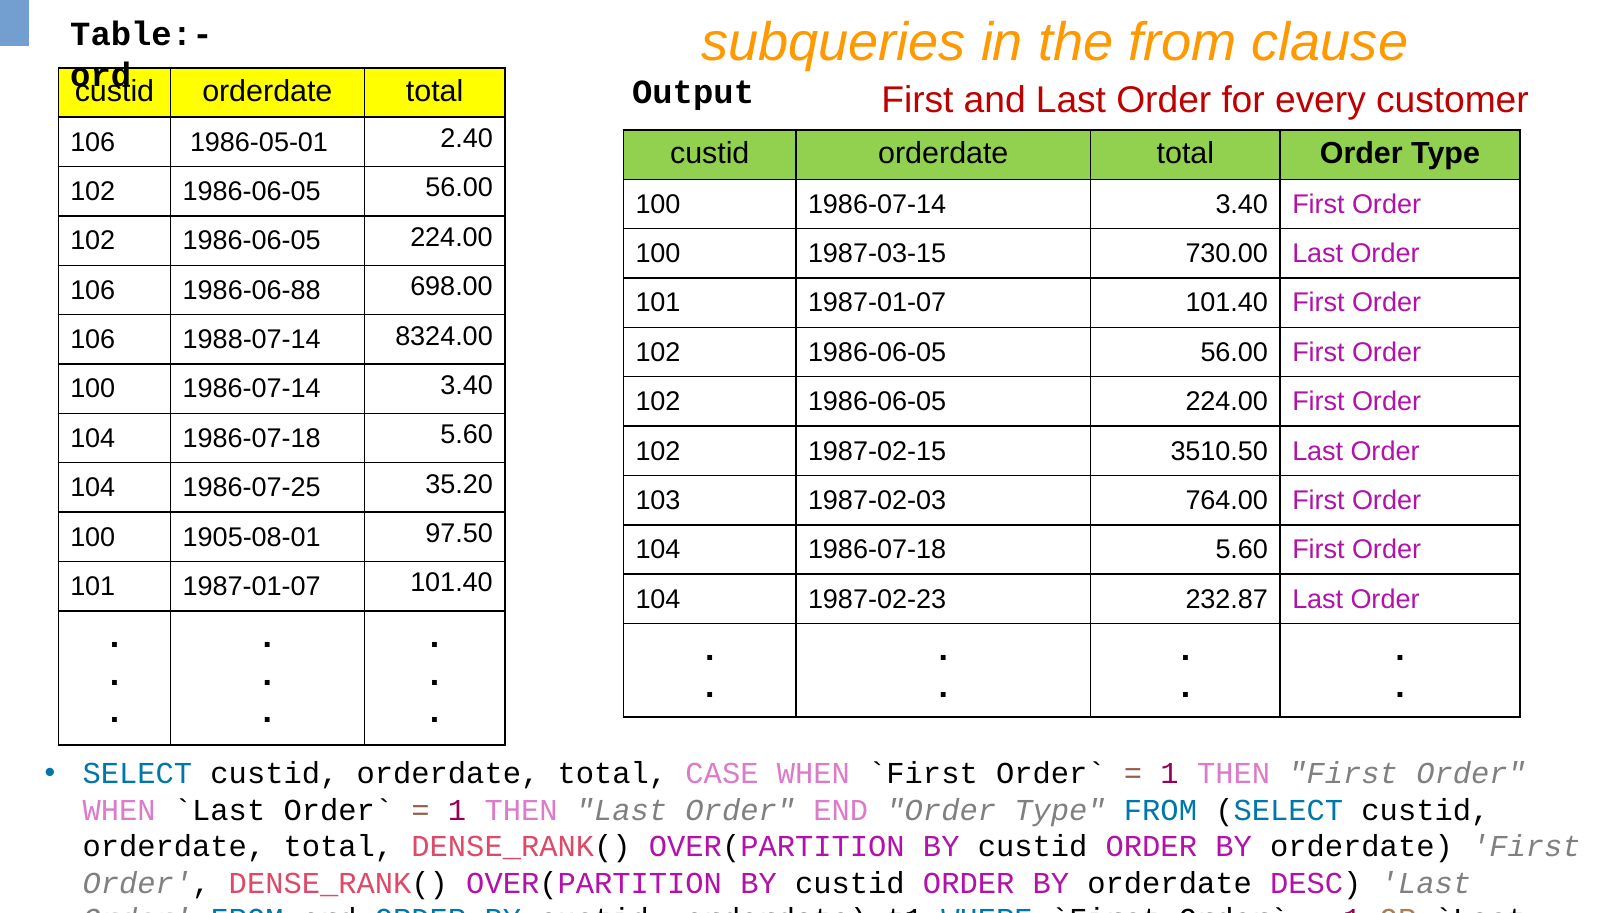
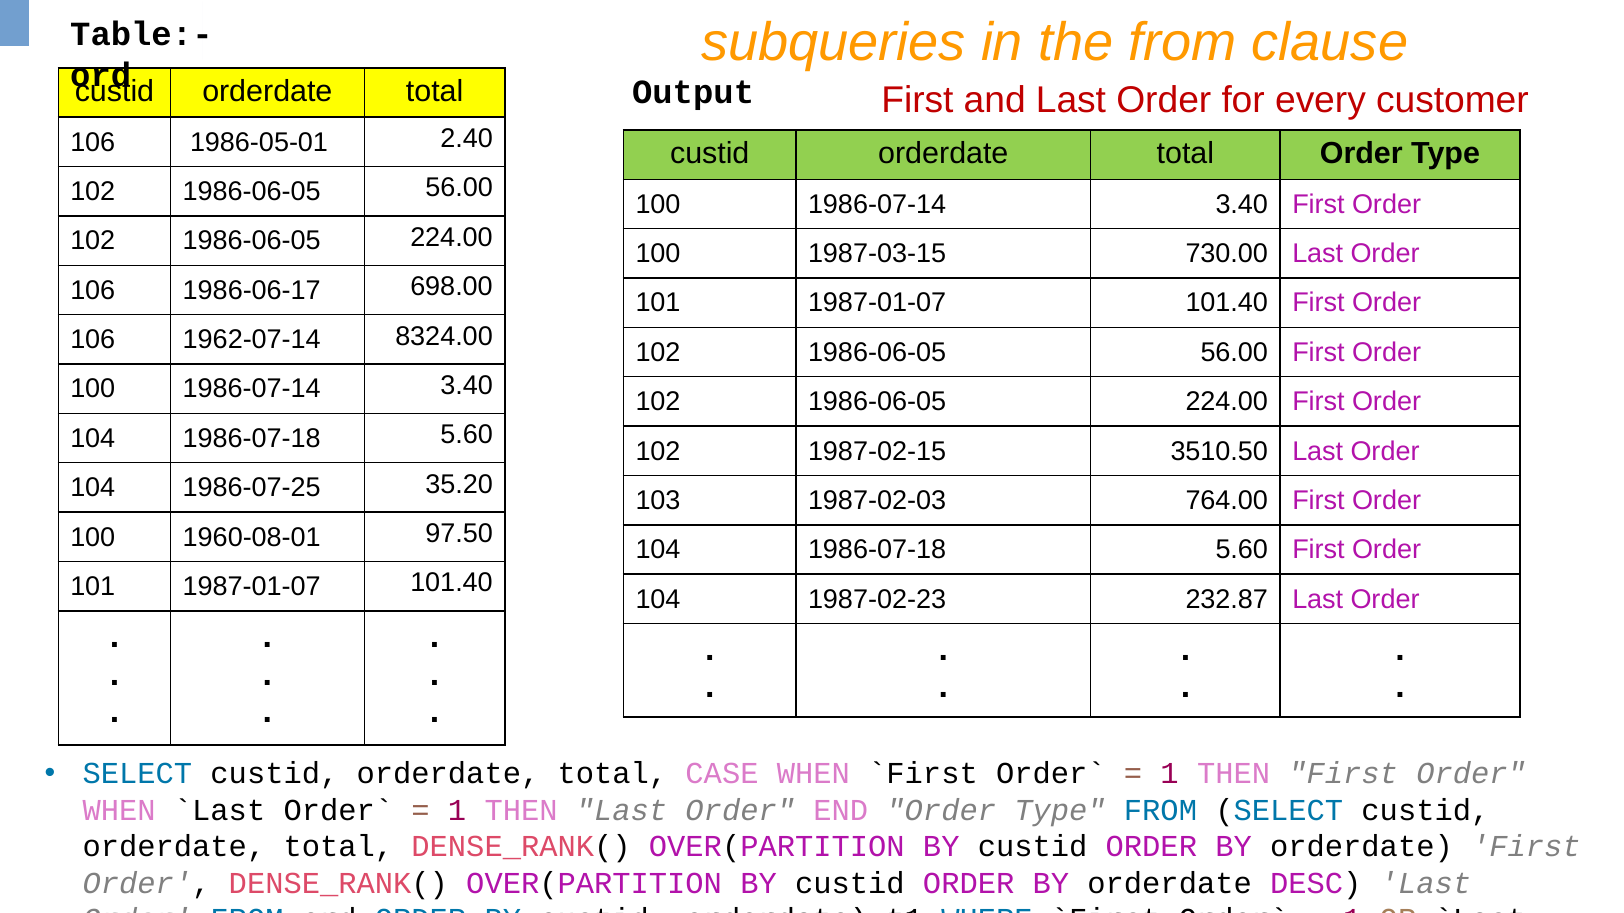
1986-06-88: 1986-06-88 -> 1986-06-17
1988-07-14: 1988-07-14 -> 1962-07-14
1905-08-01: 1905-08-01 -> 1960-08-01
